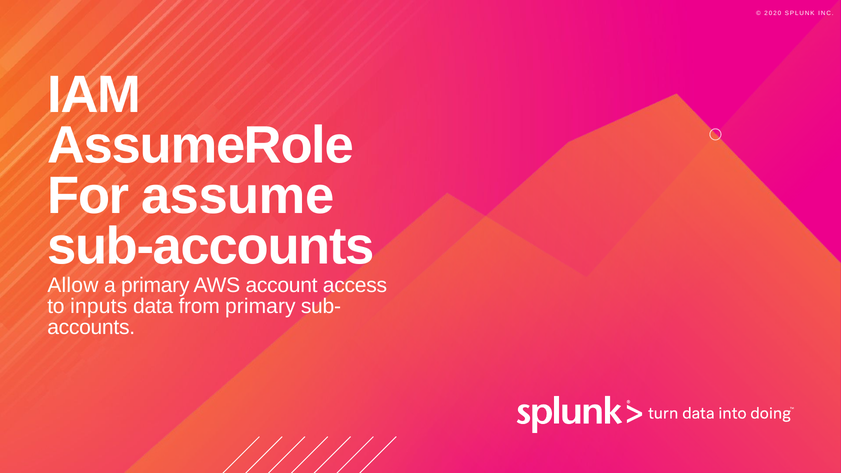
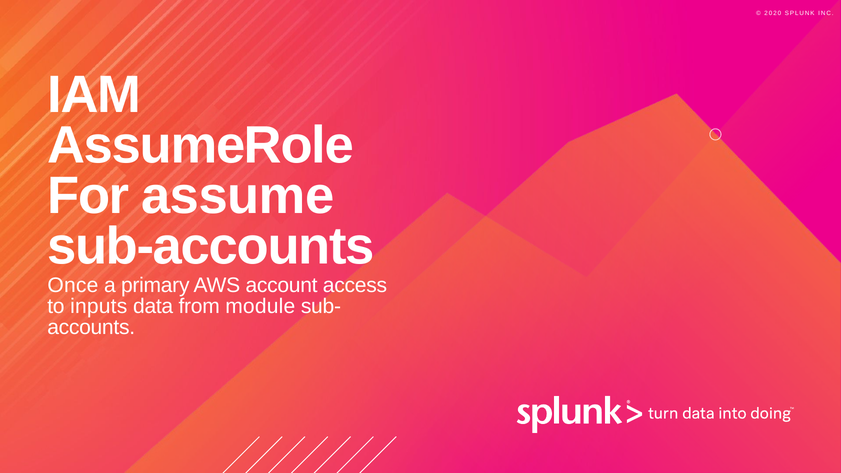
Allow: Allow -> Once
from primary: primary -> module
